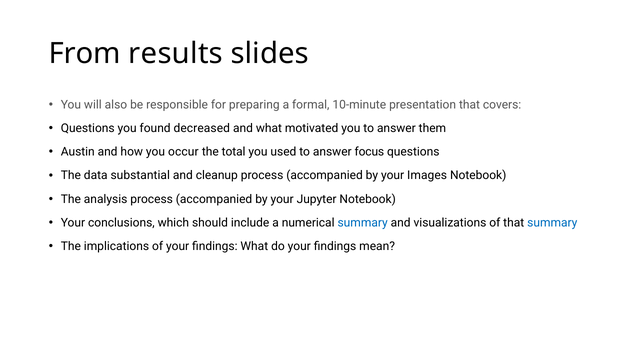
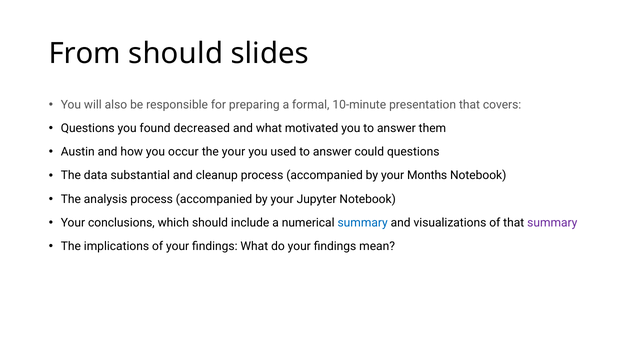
From results: results -> should
the total: total -> your
focus: focus -> could
Images: Images -> Months
summary at (552, 223) colour: blue -> purple
